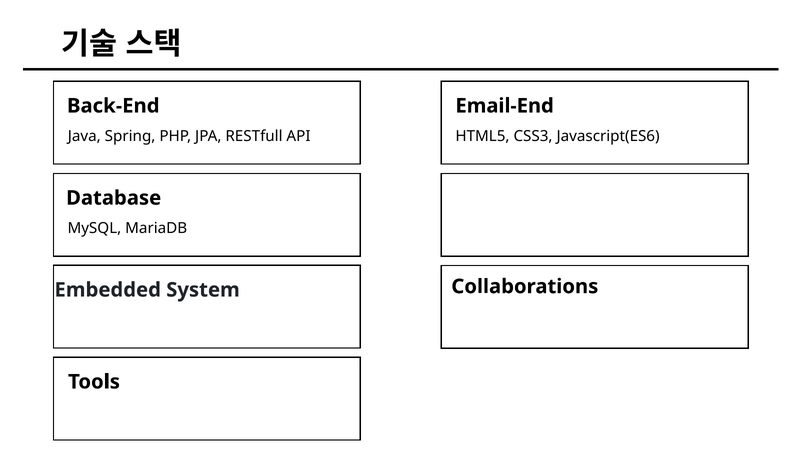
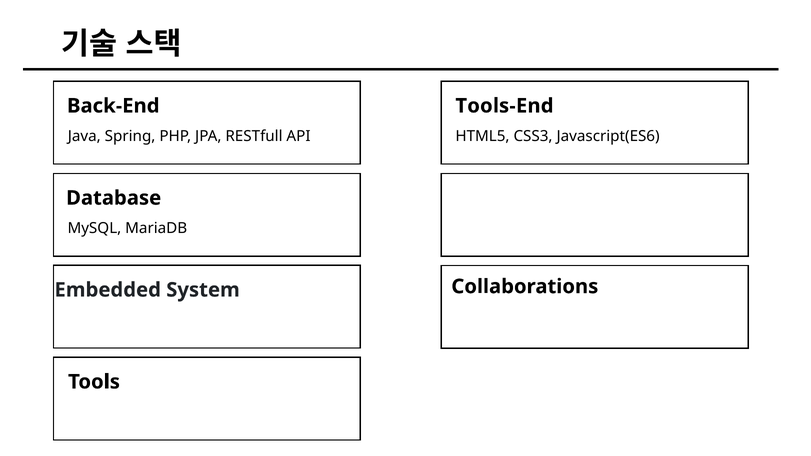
Email-End: Email-End -> Tools-End
